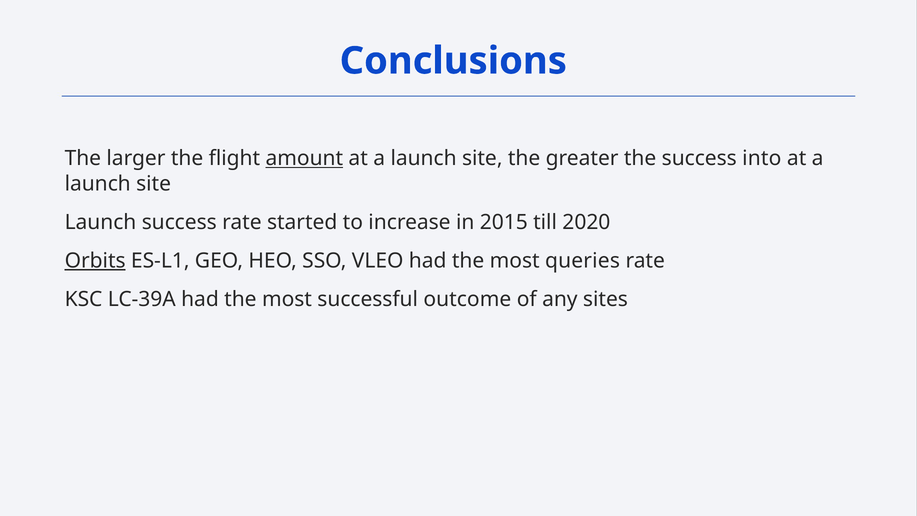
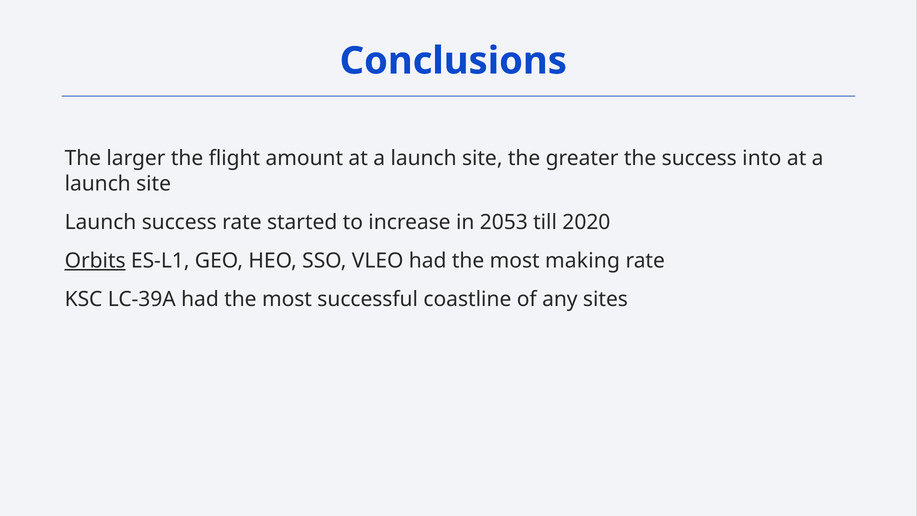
amount underline: present -> none
2015: 2015 -> 2053
queries: queries -> making
outcome: outcome -> coastline
